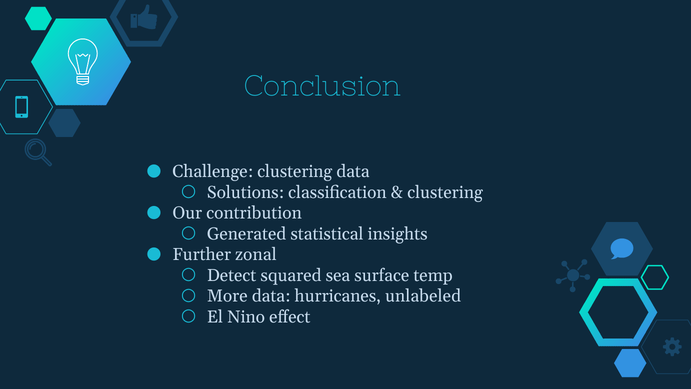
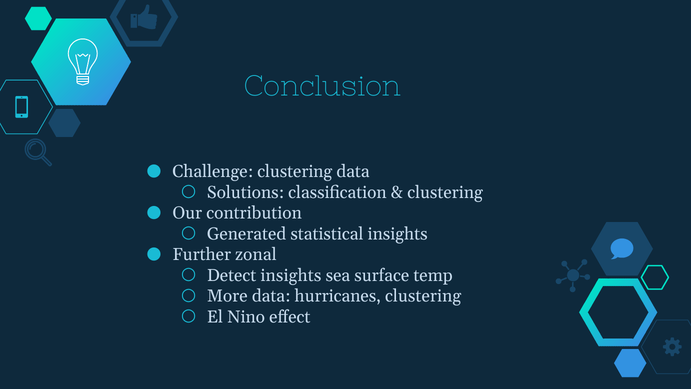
Detect squared: squared -> insights
hurricanes unlabeled: unlabeled -> clustering
